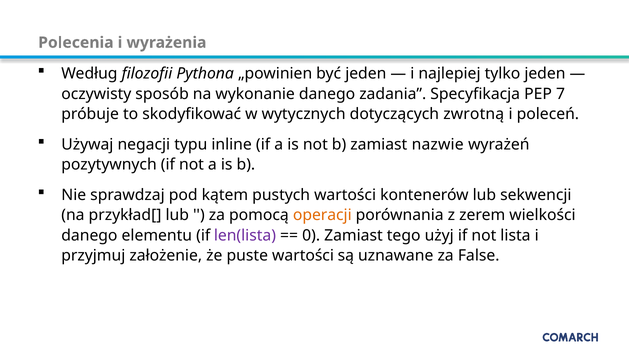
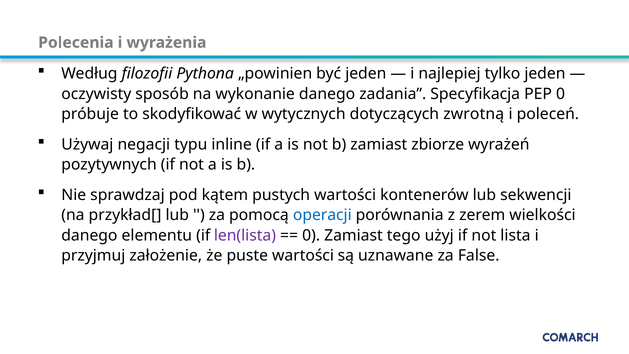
PEP 7: 7 -> 0
nazwie: nazwie -> zbiorze
operacji colour: orange -> blue
